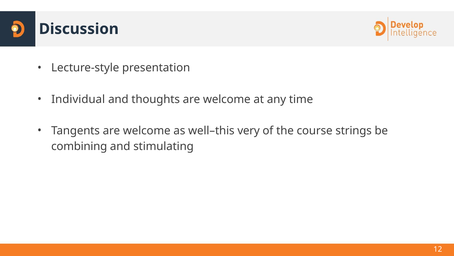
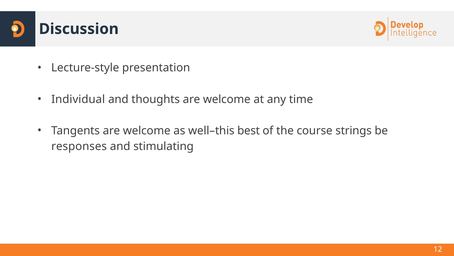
very: very -> best
combining: combining -> responses
